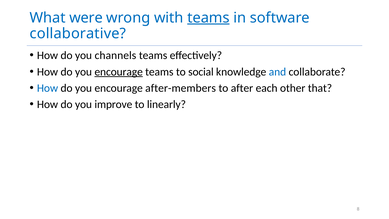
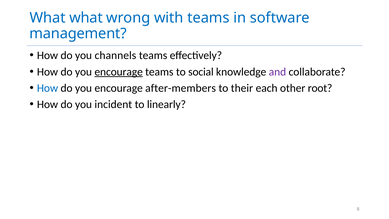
What were: were -> what
teams at (208, 18) underline: present -> none
collaborative: collaborative -> management
and colour: blue -> purple
after: after -> their
that: that -> root
improve: improve -> incident
